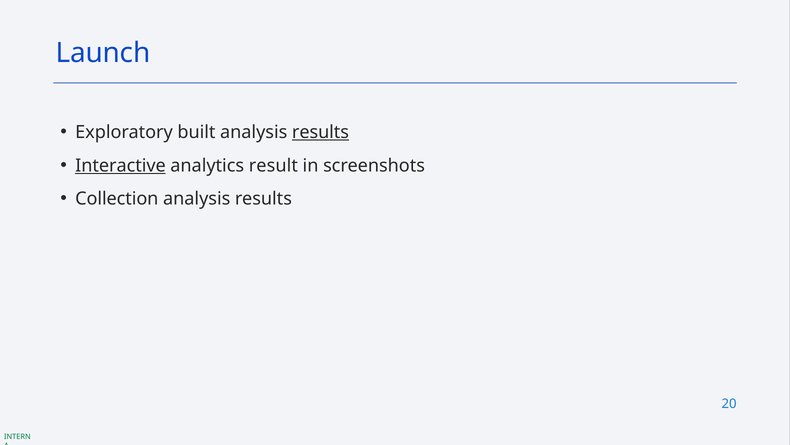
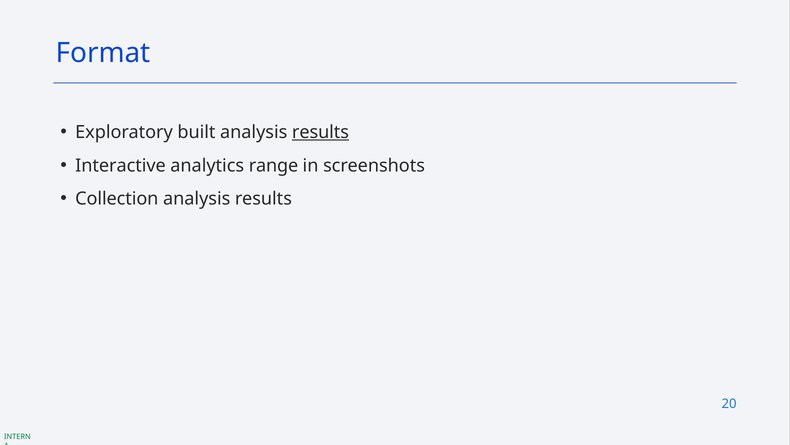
Launch: Launch -> Format
Interactive underline: present -> none
result: result -> range
